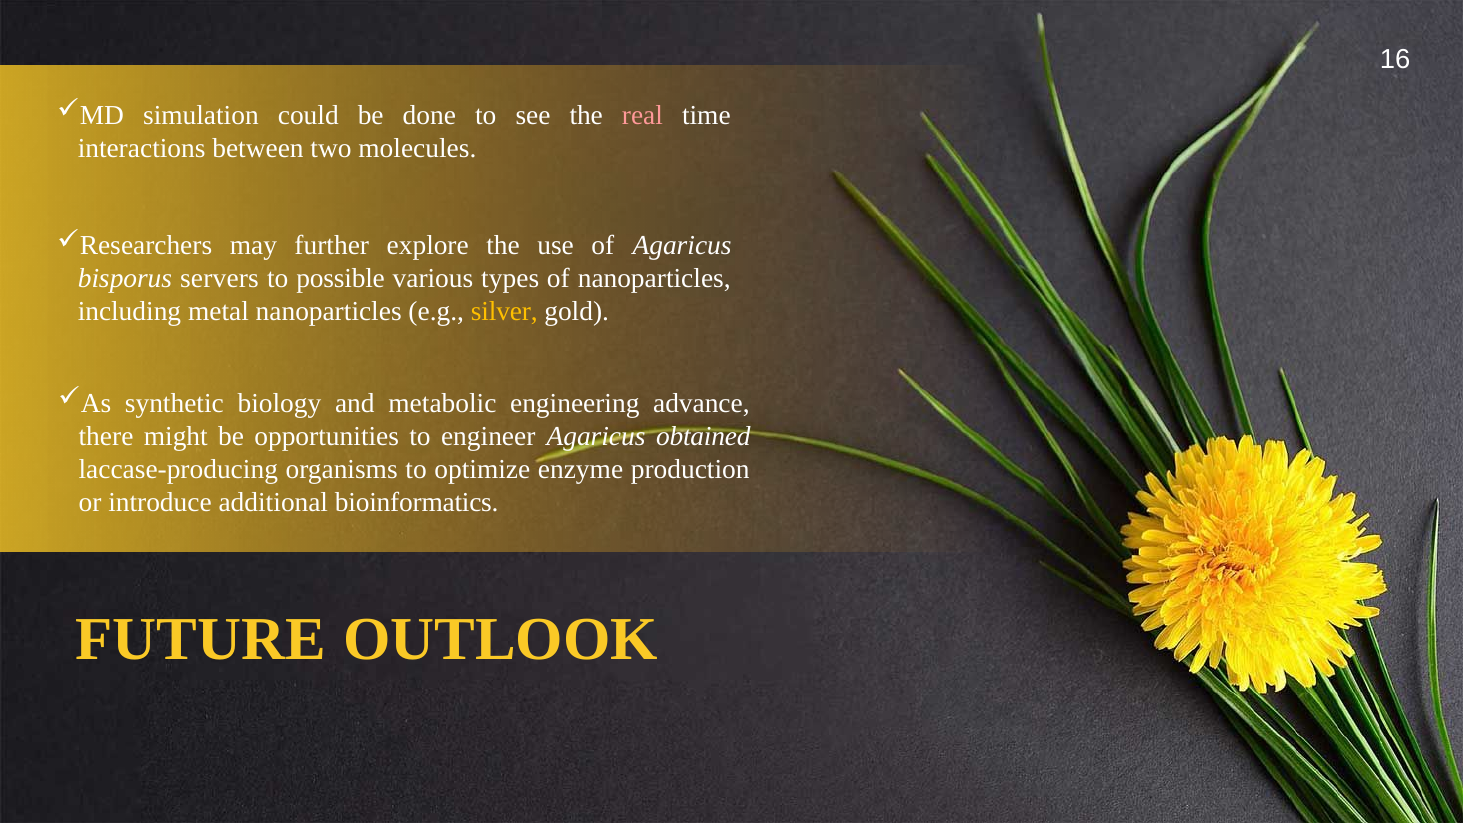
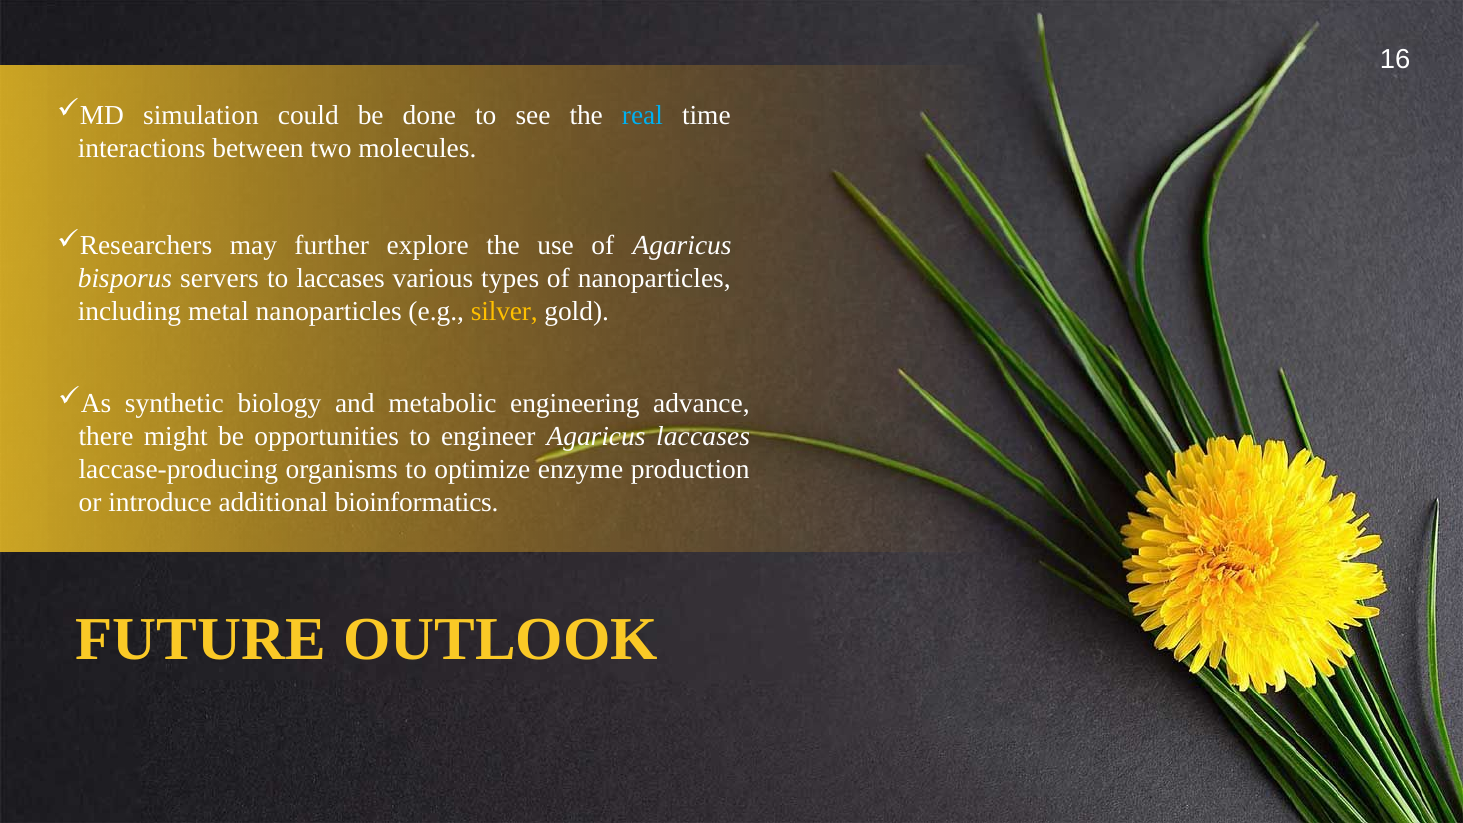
real colour: pink -> light blue
to possible: possible -> laccases
Agaricus obtained: obtained -> laccases
